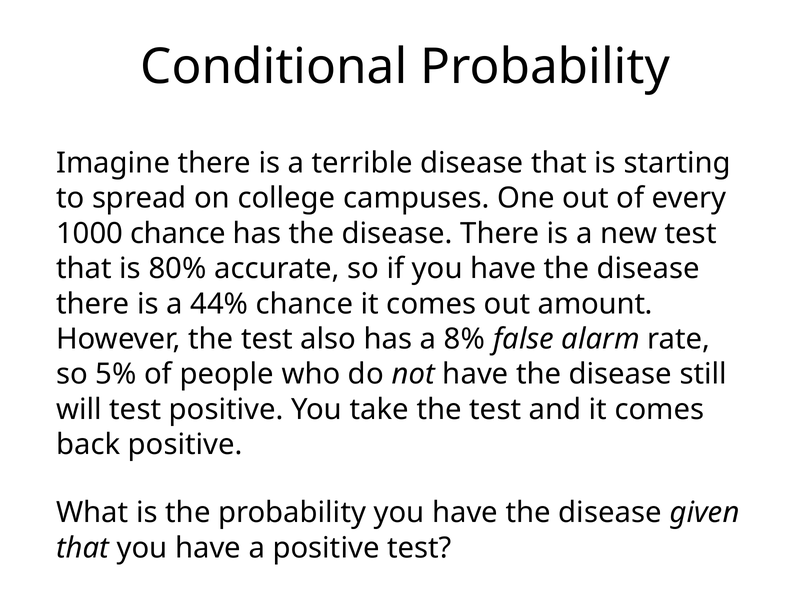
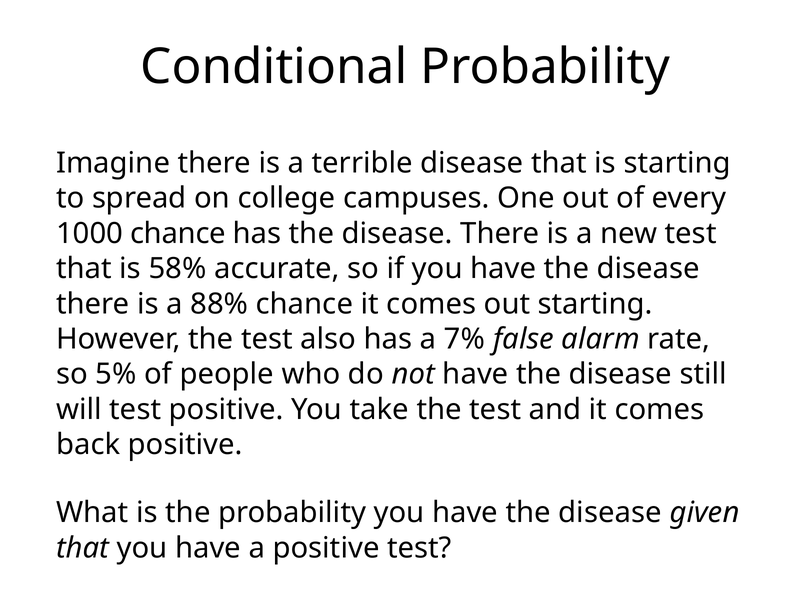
80%: 80% -> 58%
44%: 44% -> 88%
out amount: amount -> starting
8%: 8% -> 7%
